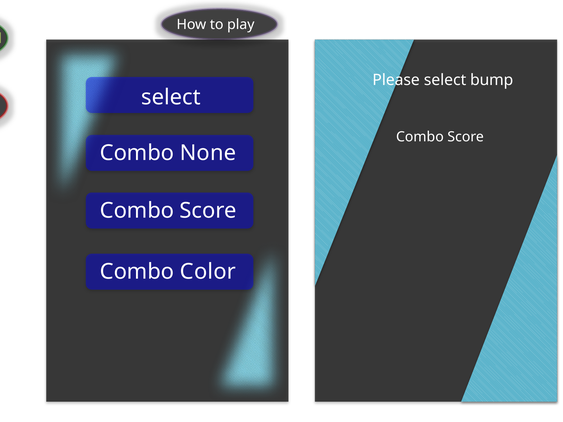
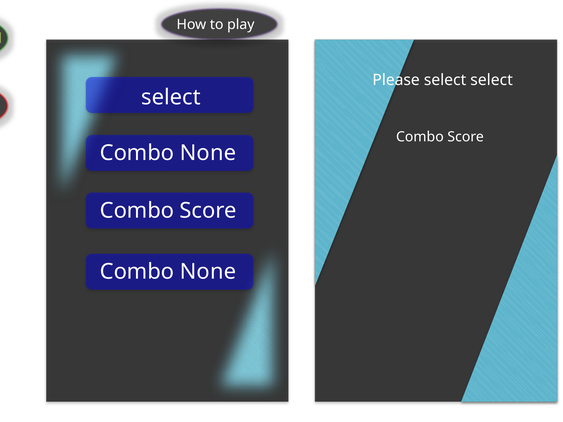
select bump: bump -> select
Color at (208, 272): Color -> None
